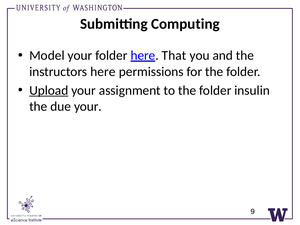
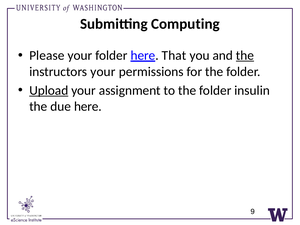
Model: Model -> Please
the at (245, 55) underline: none -> present
instructors here: here -> your
due your: your -> here
